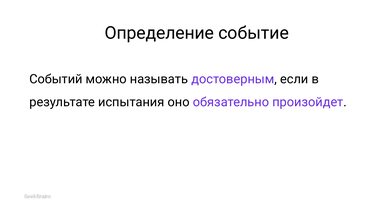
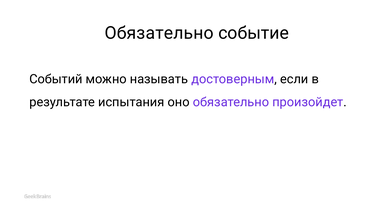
Определение at (159, 33): Определение -> Обязательно
